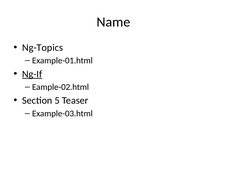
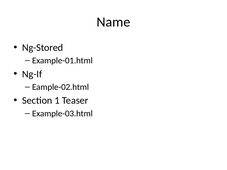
Ng-Topics: Ng-Topics -> Ng-Stored
Ng-If underline: present -> none
5: 5 -> 1
